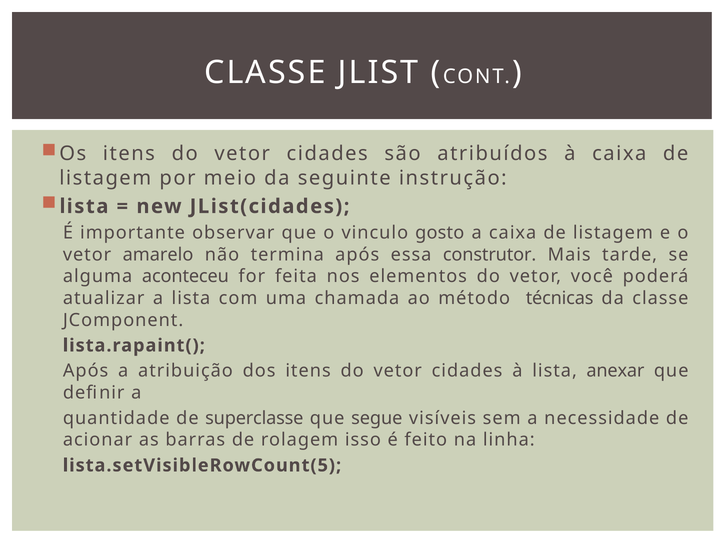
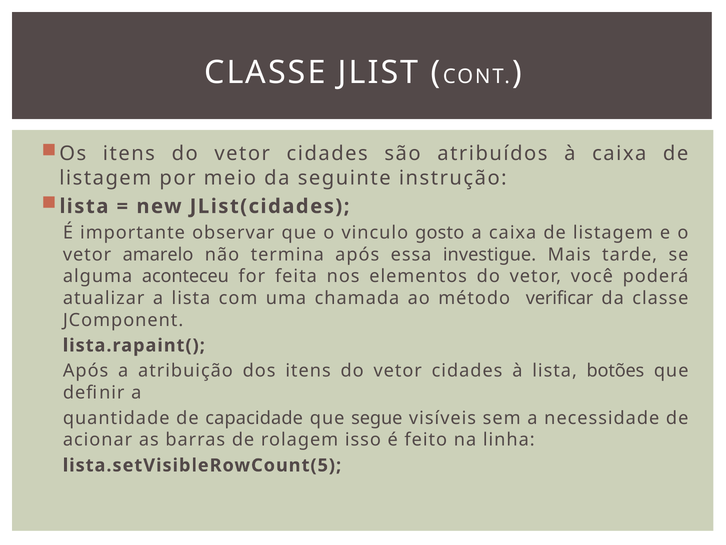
construtor: construtor -> investigue
técnicas: técnicas -> verificar
anexar: anexar -> botões
superclasse: superclasse -> capacidade
